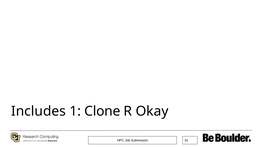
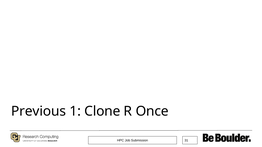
Includes: Includes -> Previous
Okay: Okay -> Once
